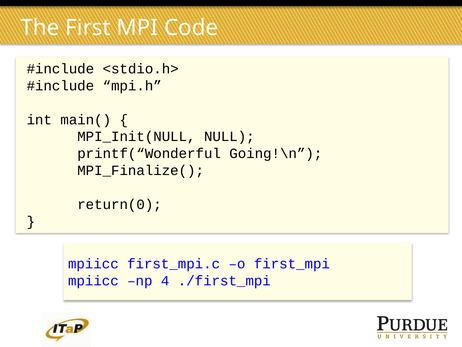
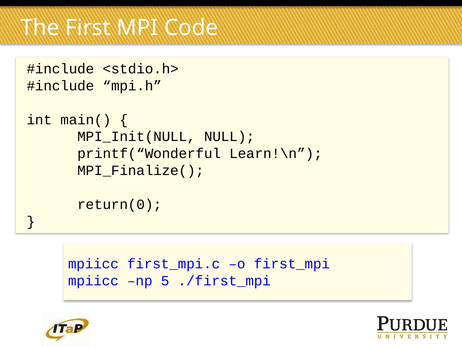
Going!\n: Going!\n -> Learn!\n
4: 4 -> 5
